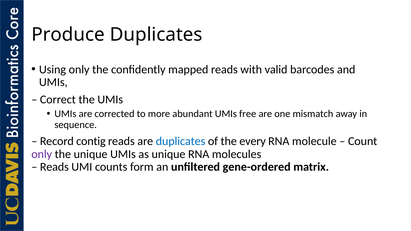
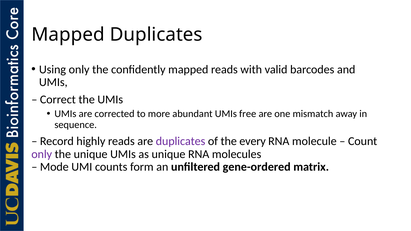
Produce at (68, 35): Produce -> Mapped
contig: contig -> highly
duplicates at (181, 141) colour: blue -> purple
Reads at (54, 167): Reads -> Mode
